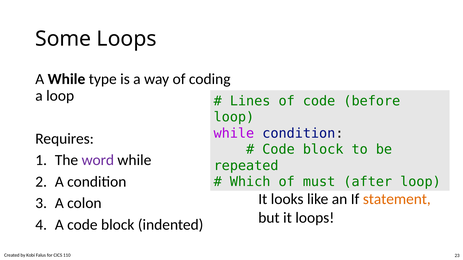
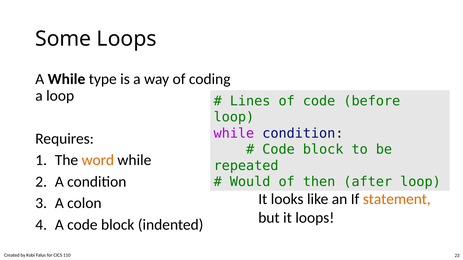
word colour: purple -> orange
Which: Which -> Would
must: must -> then
